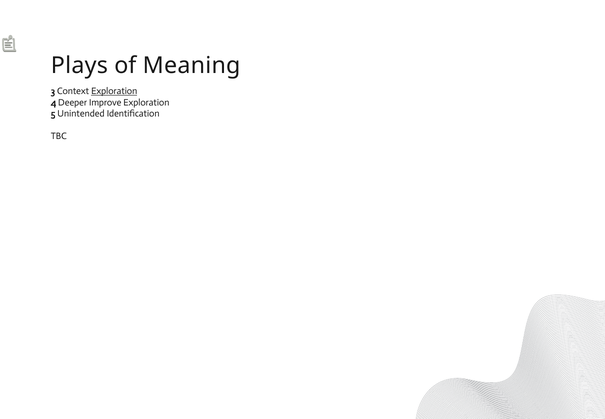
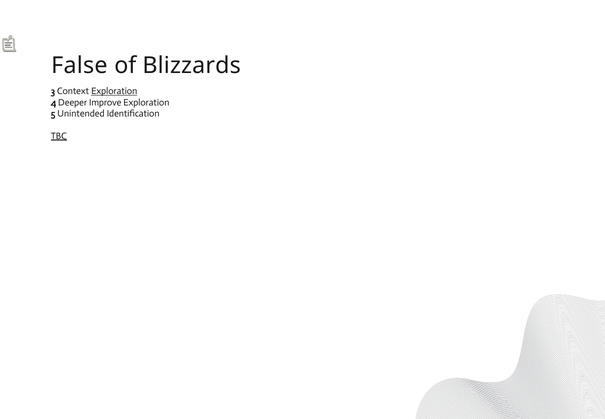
Plays: Plays -> False
Meaning: Meaning -> Blizzards
TBC underline: none -> present
